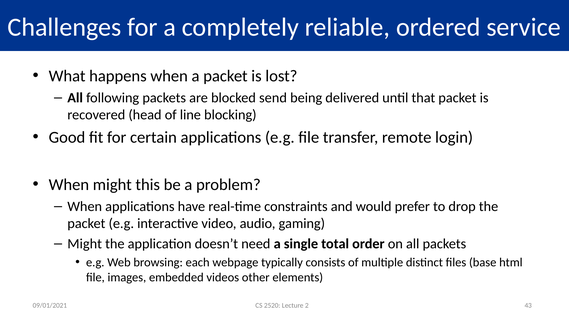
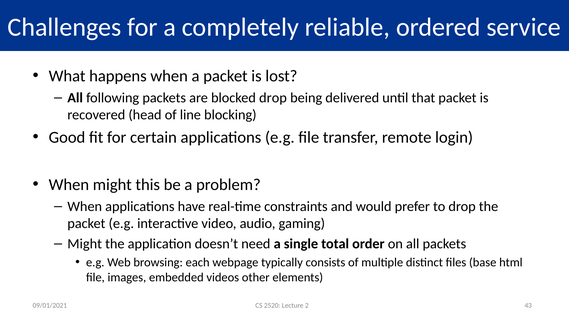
blocked send: send -> drop
